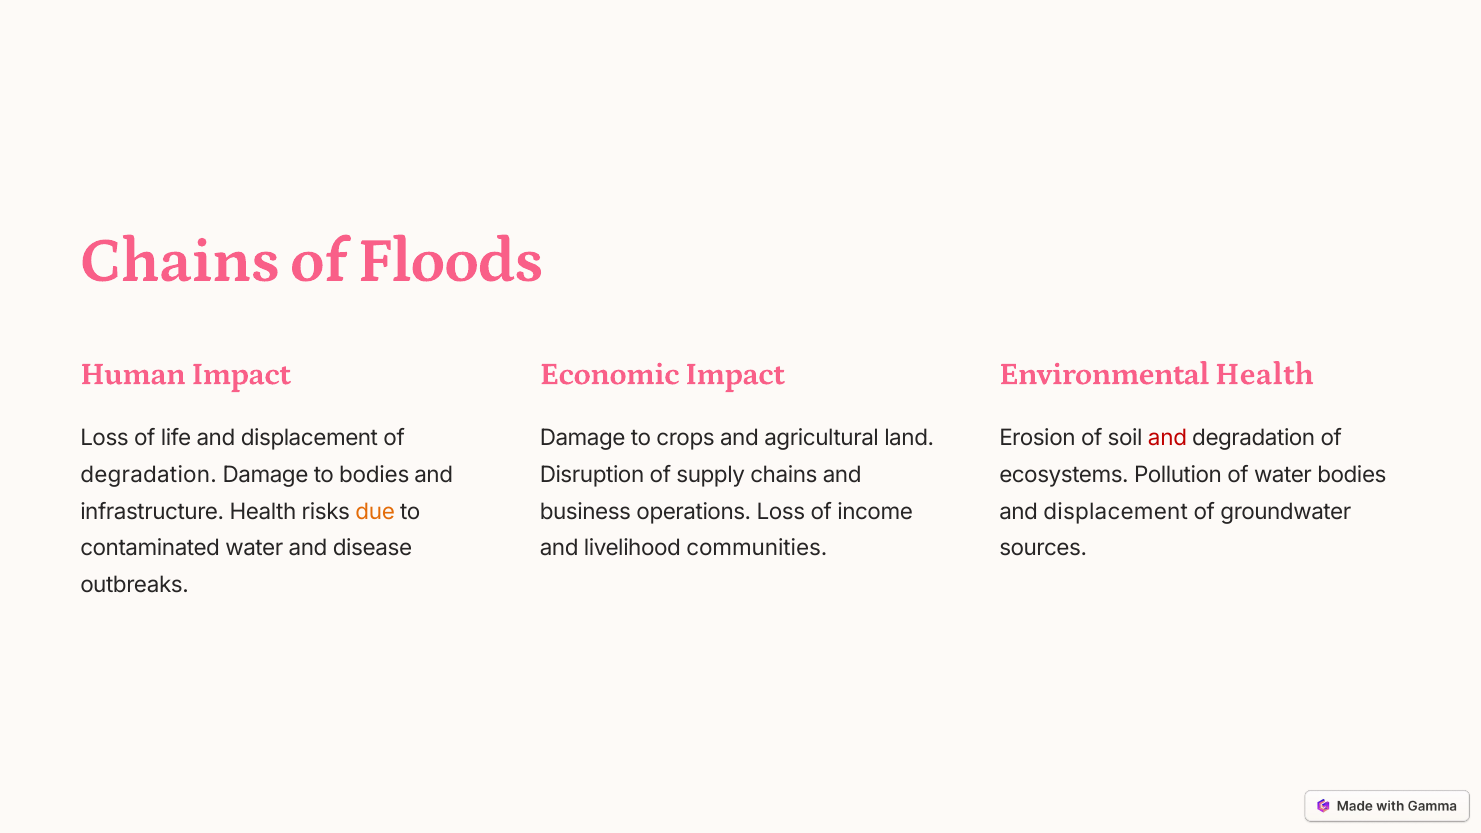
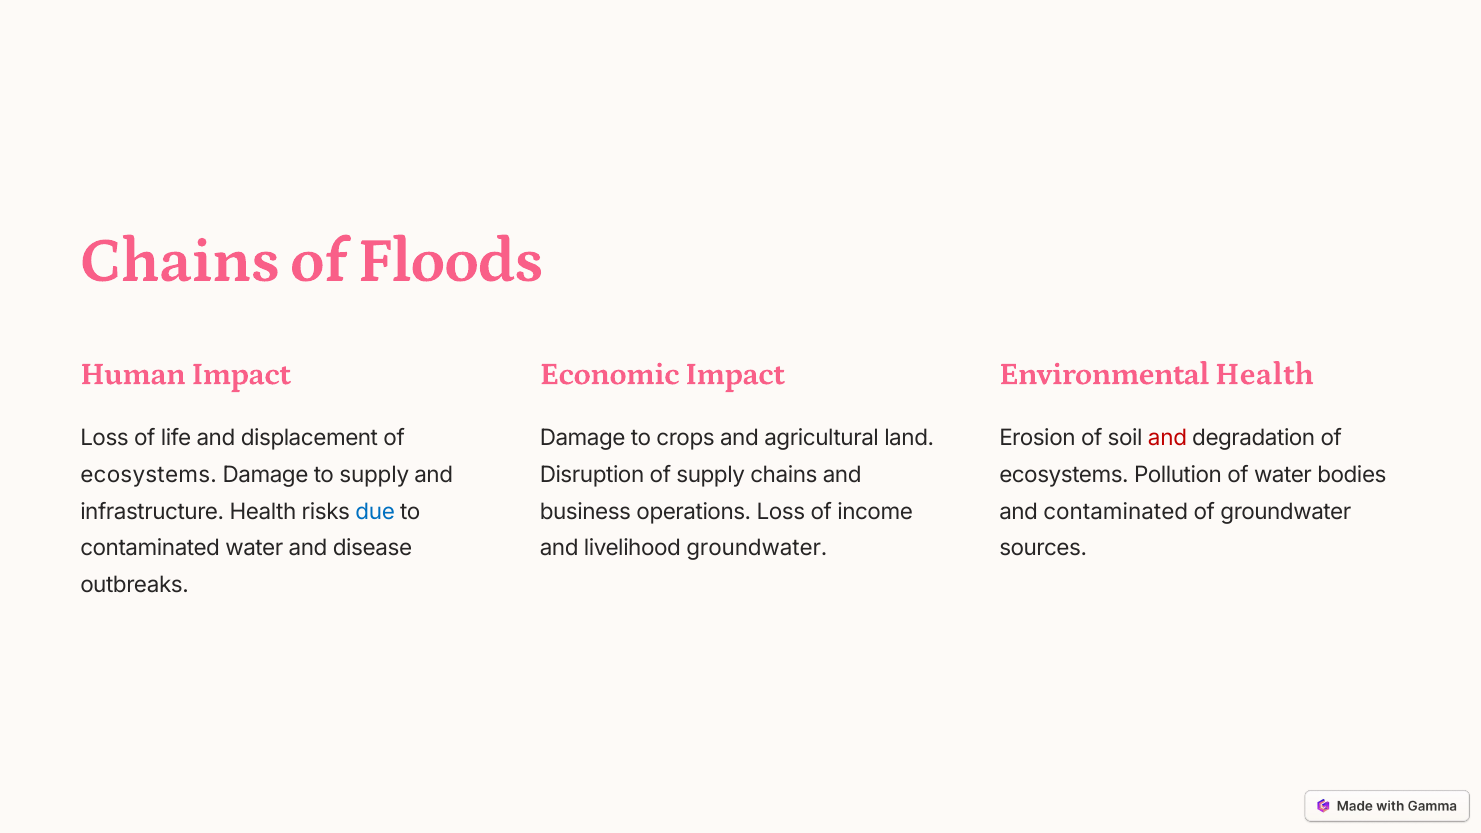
degradation at (149, 475): degradation -> ecosystems
to bodies: bodies -> supply
due colour: orange -> blue
displacement at (1116, 512): displacement -> contaminated
livelihood communities: communities -> groundwater
